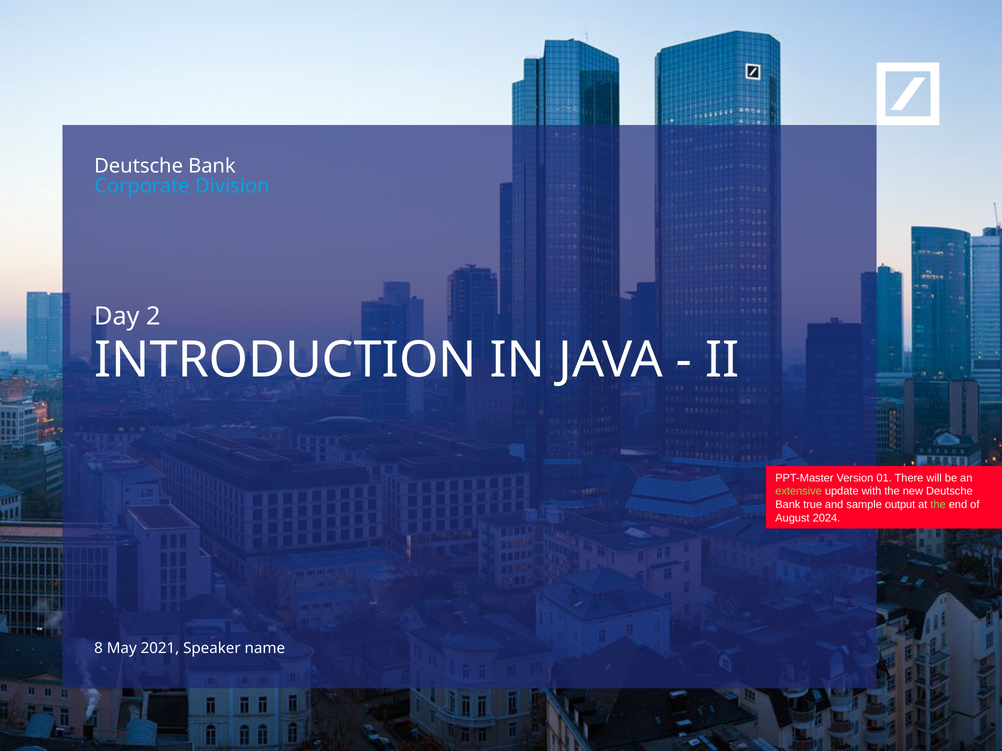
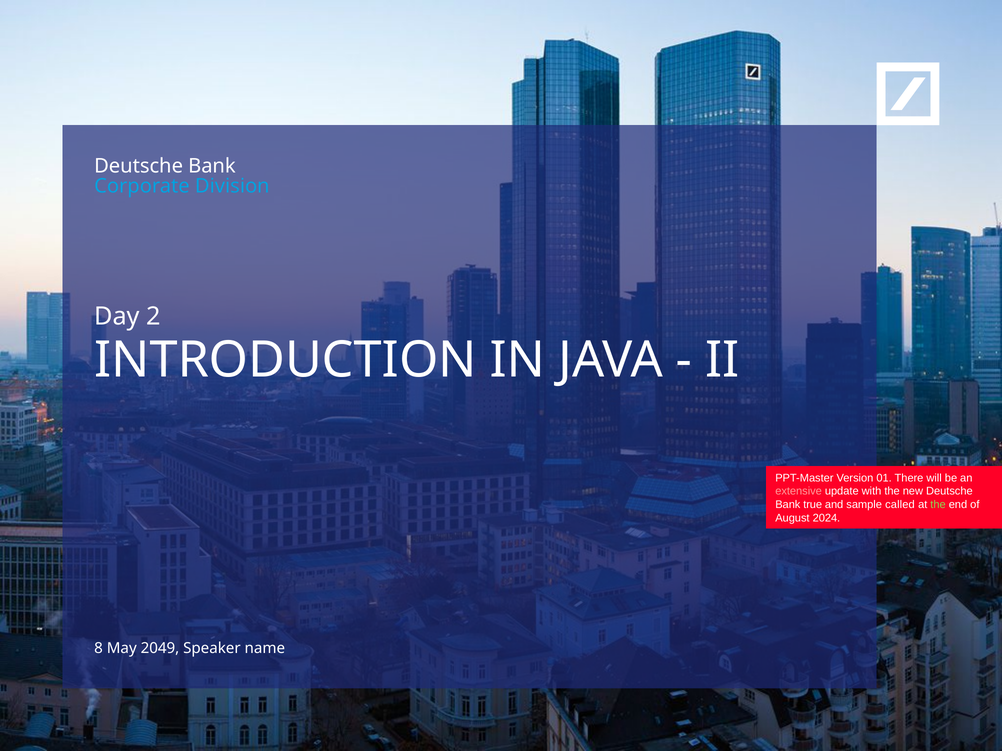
extensive colour: light green -> pink
output: output -> called
2021: 2021 -> 2049
